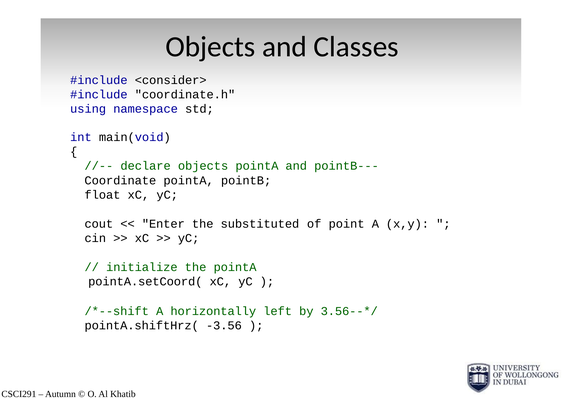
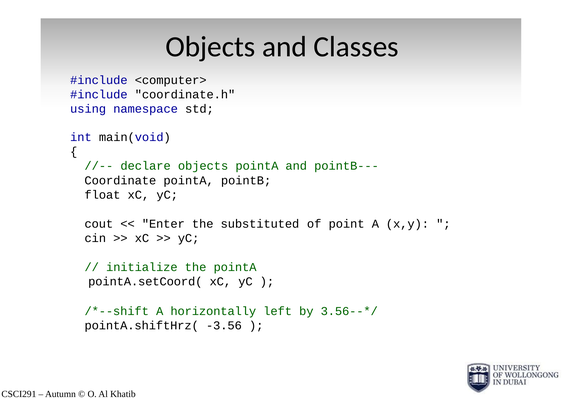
<consider>: <consider> -> <computer>
